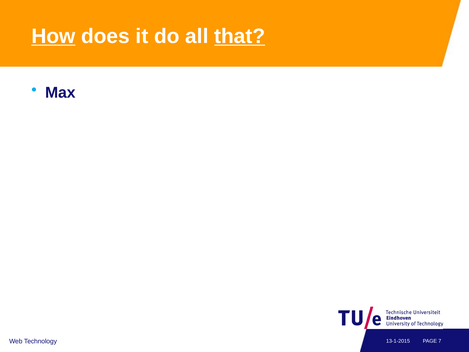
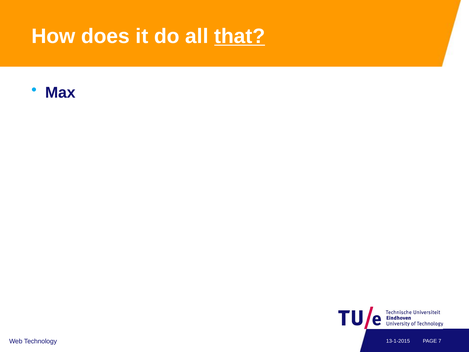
How underline: present -> none
